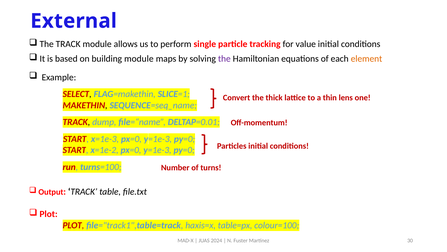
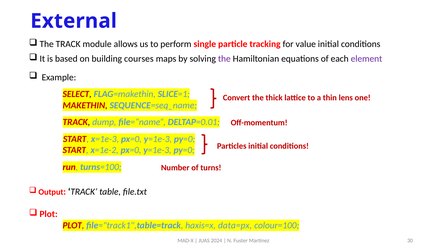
building module: module -> courses
element colour: orange -> purple
table=px: table=px -> data=px
